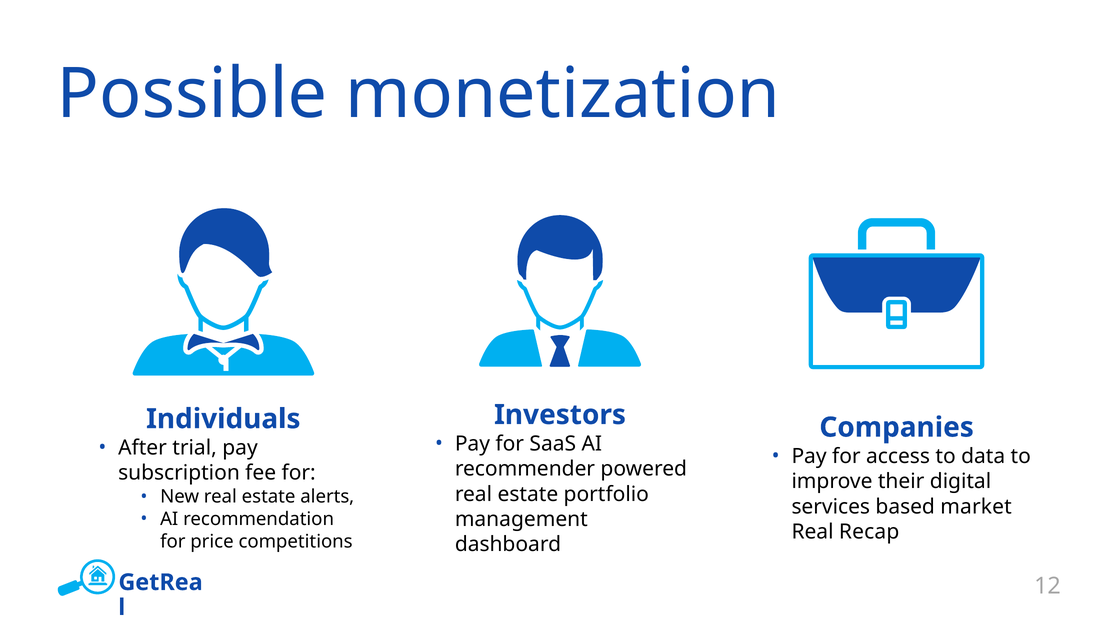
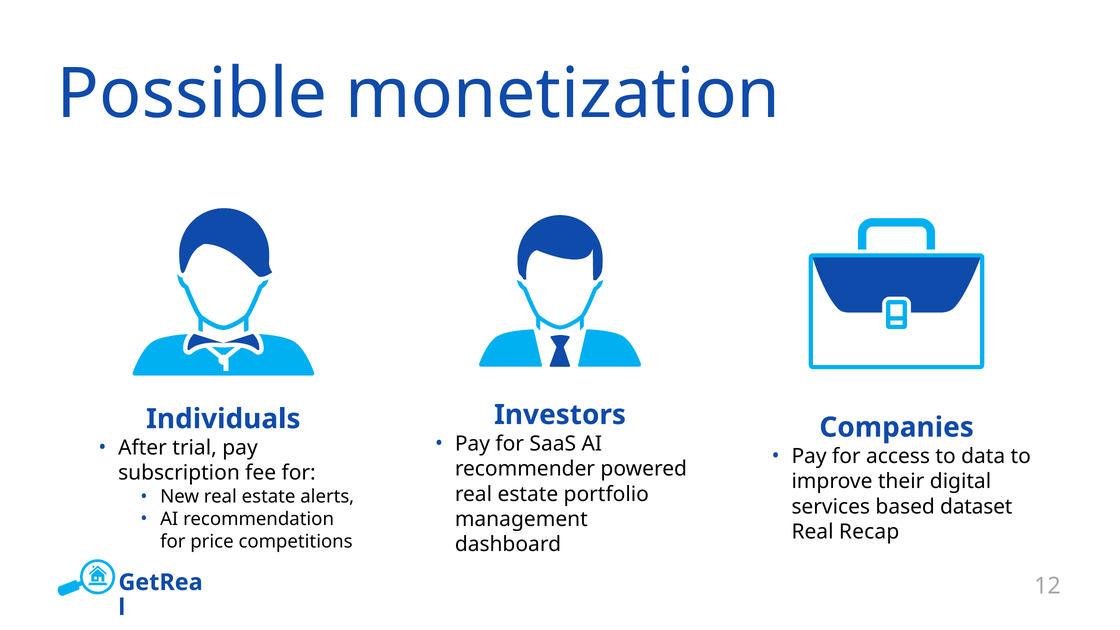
market: market -> dataset
